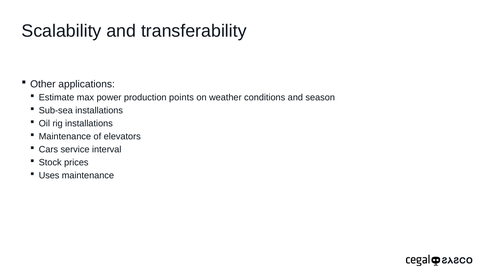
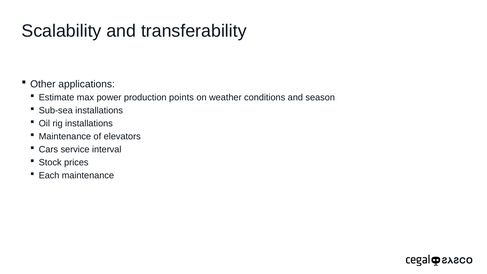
Uses: Uses -> Each
